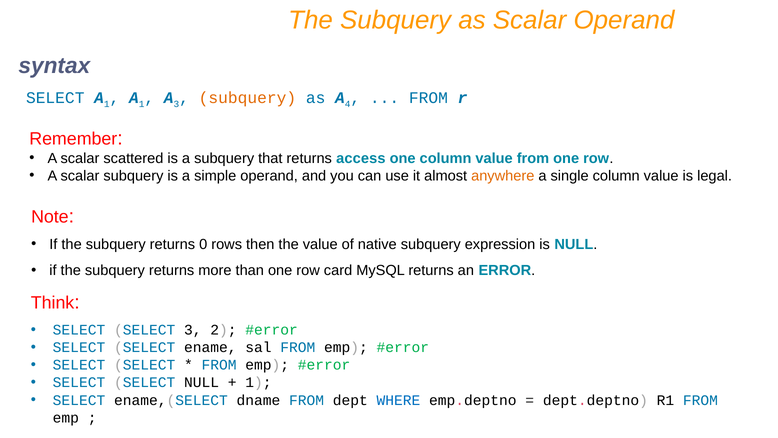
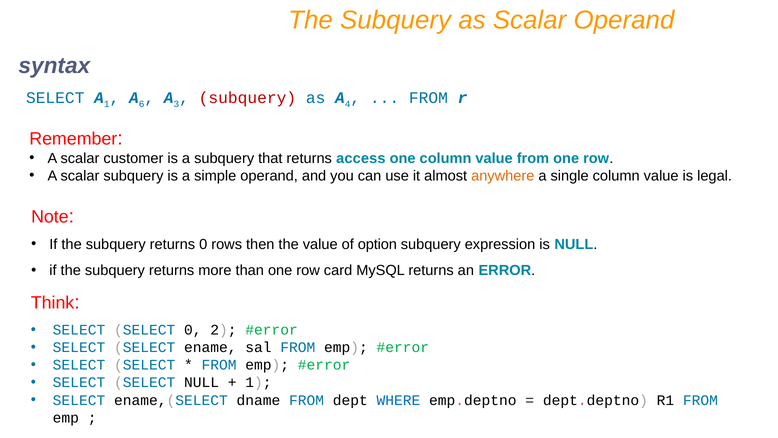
1 at (142, 104): 1 -> 6
subquery at (247, 98) colour: orange -> red
scattered: scattered -> customer
native: native -> option
SELECT 3: 3 -> 0
